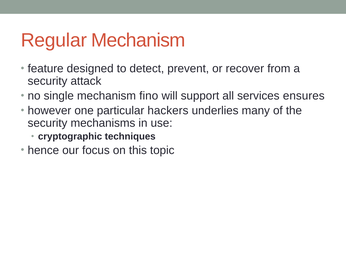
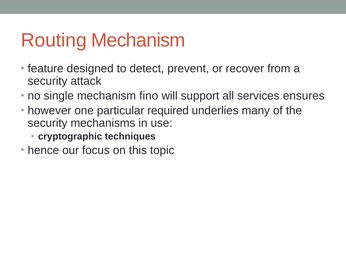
Regular: Regular -> Routing
hackers: hackers -> required
